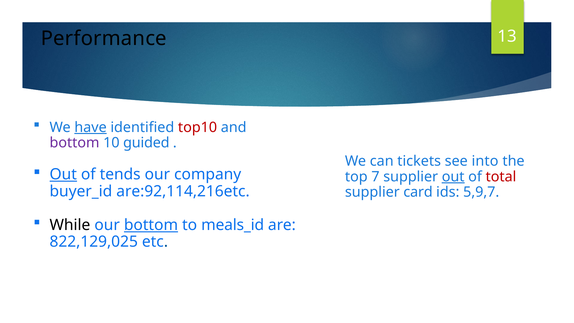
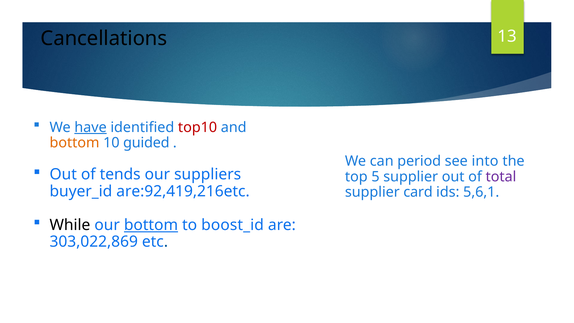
Performance: Performance -> Cancellations
bottom at (75, 143) colour: purple -> orange
tickets: tickets -> period
Out at (63, 174) underline: present -> none
company: company -> suppliers
7: 7 -> 5
out at (453, 177) underline: present -> none
total colour: red -> purple
are:92,114,216etc: are:92,114,216etc -> are:92,419,216etc
5,9,7: 5,9,7 -> 5,6,1
meals_id: meals_id -> boost_id
822,129,025: 822,129,025 -> 303,022,869
